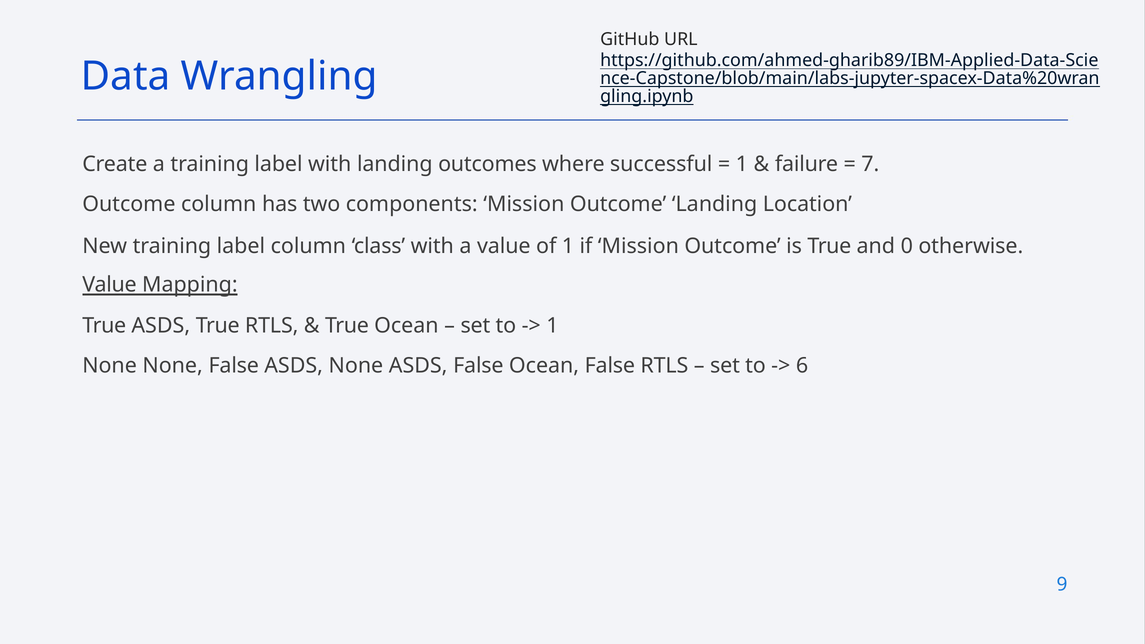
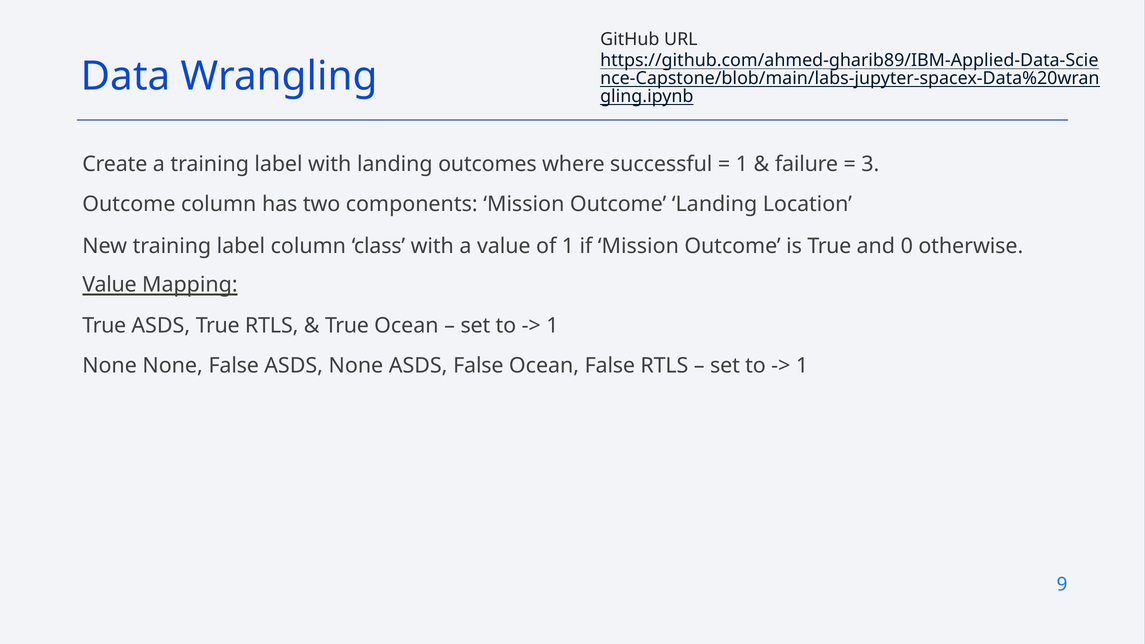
7: 7 -> 3
6 at (802, 366): 6 -> 1
